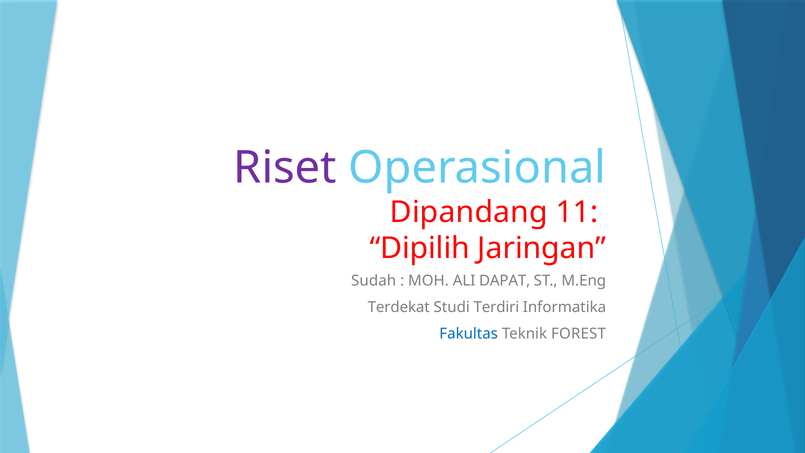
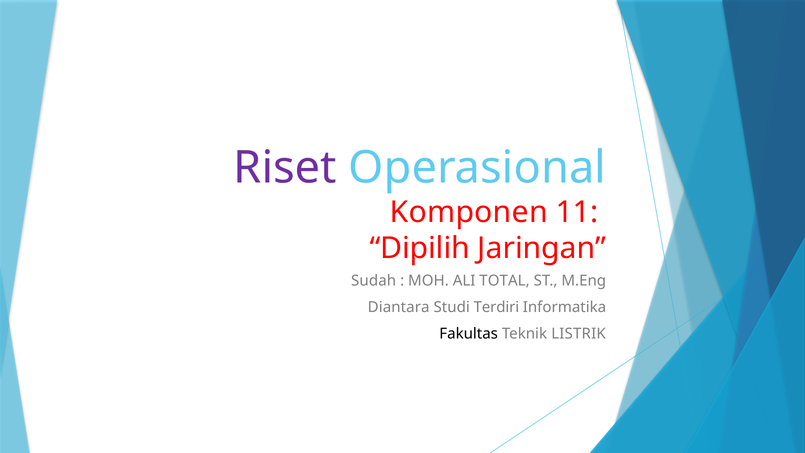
Dipandang: Dipandang -> Komponen
DAPAT: DAPAT -> TOTAL
Terdekat: Terdekat -> Diantara
Fakultas colour: blue -> black
FOREST: FOREST -> LISTRIK
